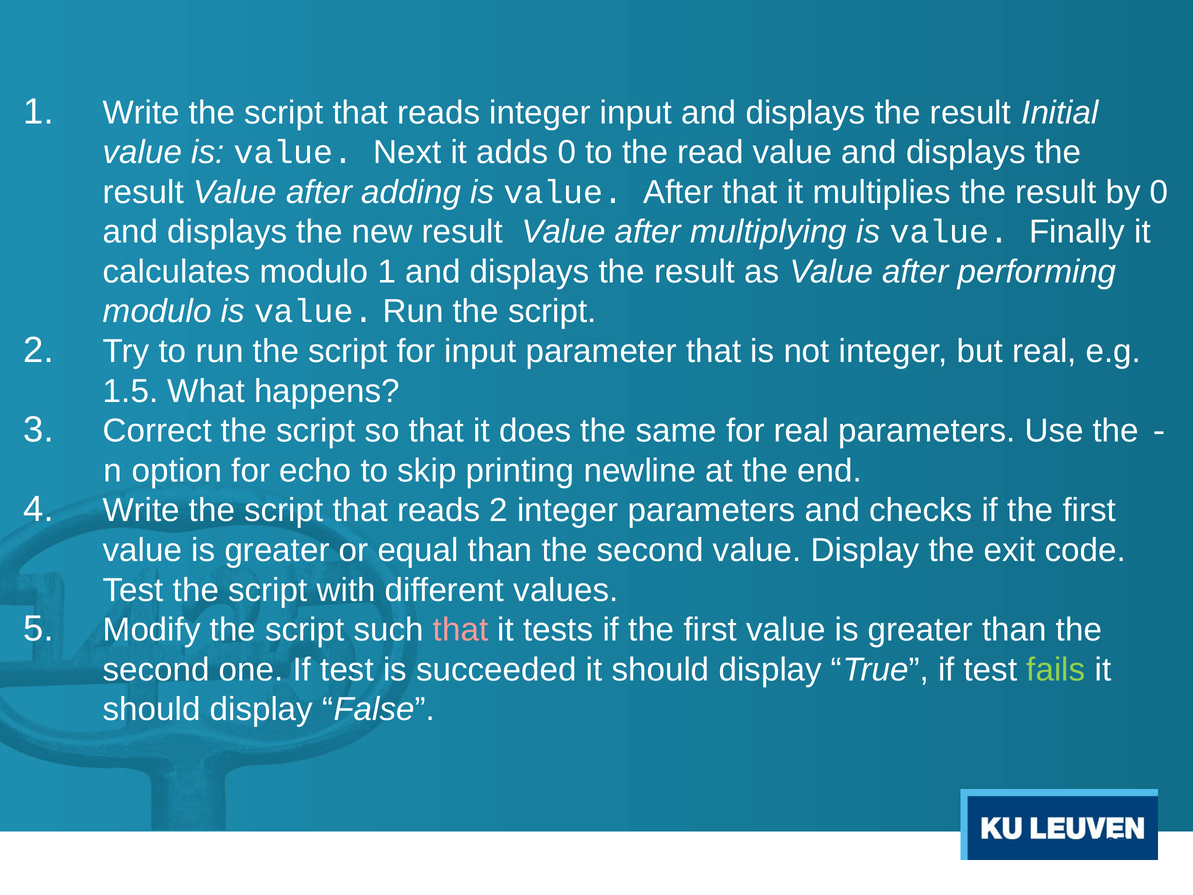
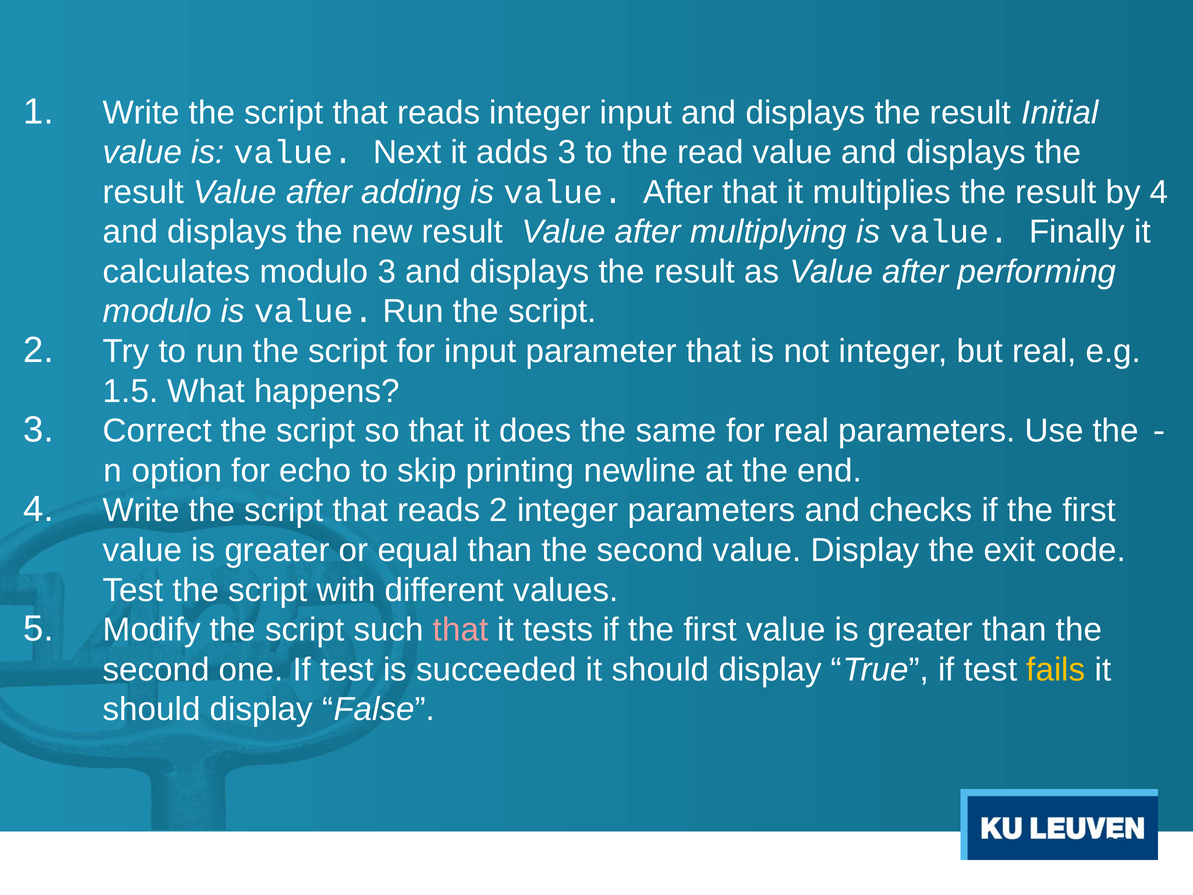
adds 0: 0 -> 3
by 0: 0 -> 4
modulo 1: 1 -> 3
fails colour: light green -> yellow
